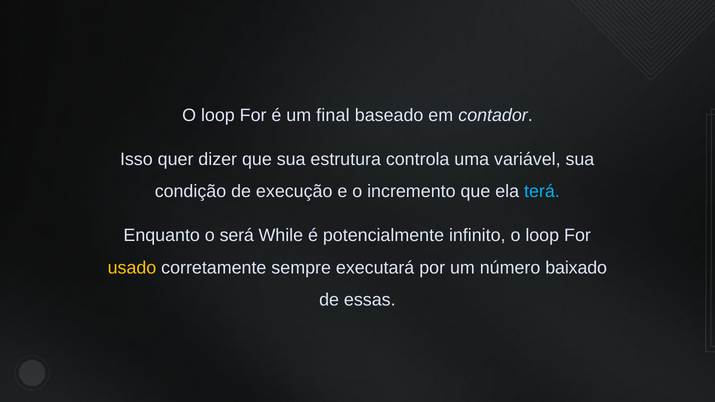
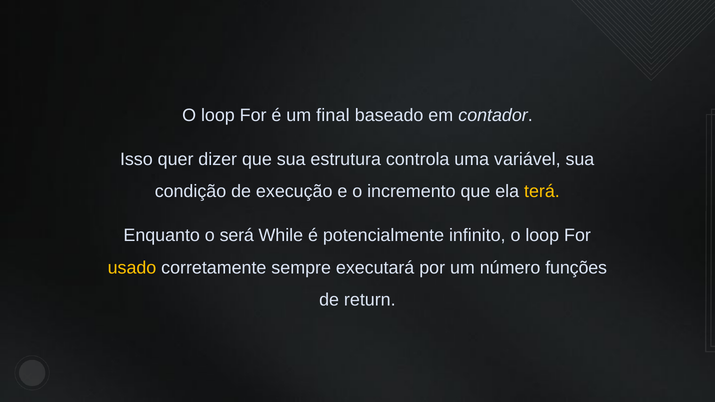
terá colour: light blue -> yellow
baixado: baixado -> funções
essas: essas -> return
